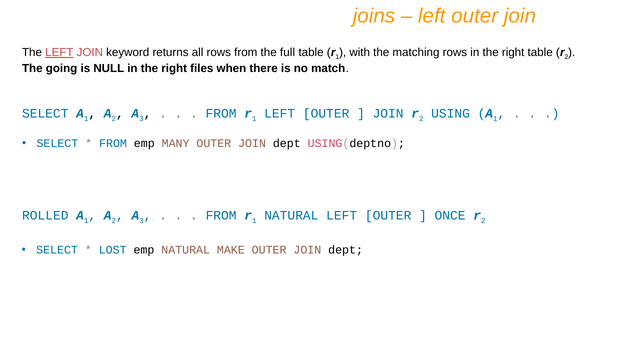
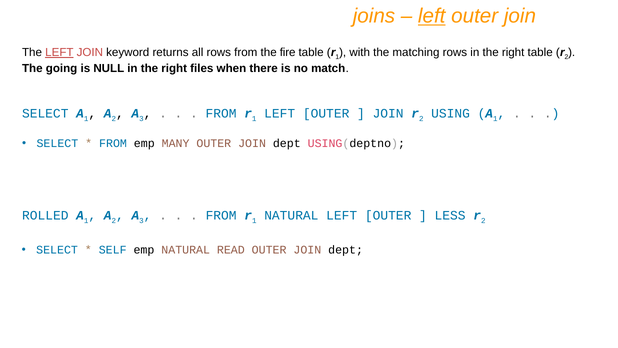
left at (432, 16) underline: none -> present
full: full -> fire
ONCE: ONCE -> LESS
LOST: LOST -> SELF
MAKE: MAKE -> READ
